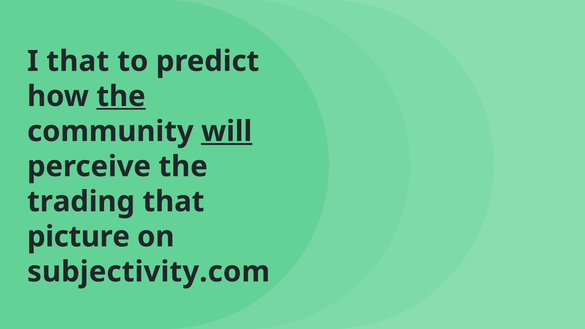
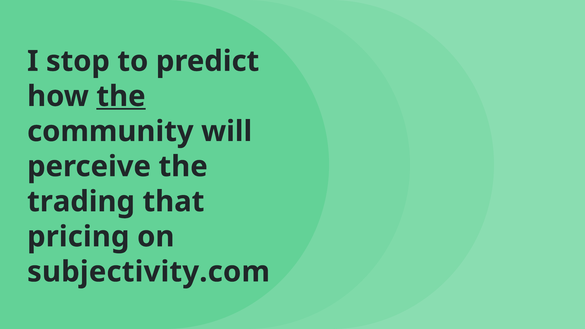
I that: that -> stop
will underline: present -> none
picture: picture -> pricing
